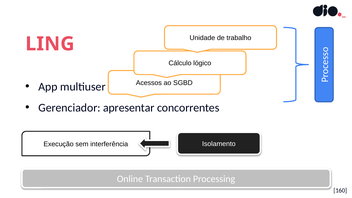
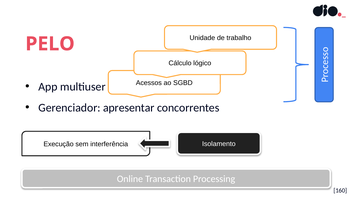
LING: LING -> PELO
